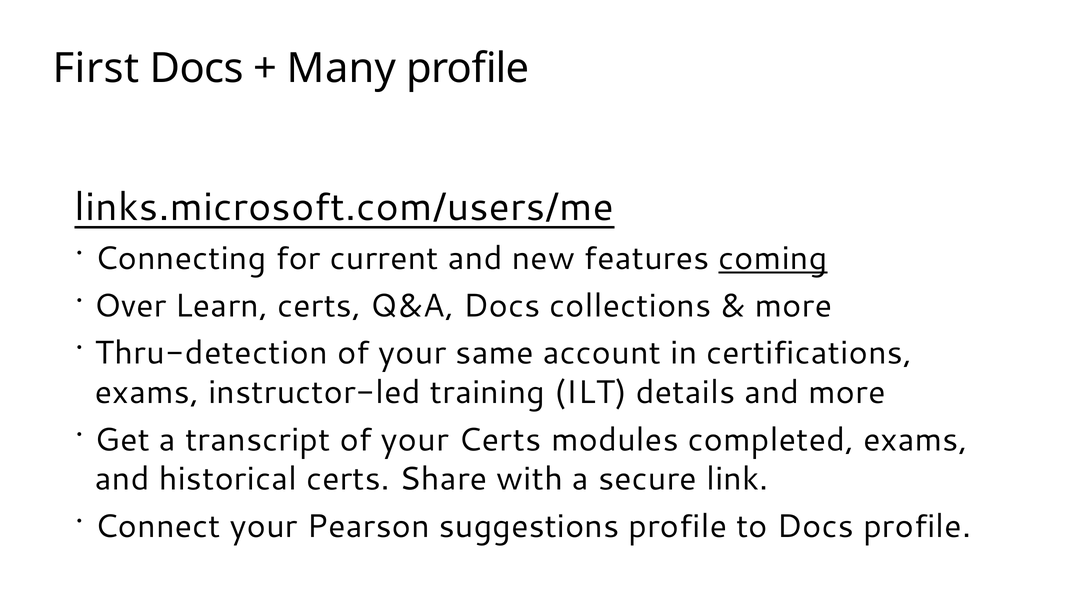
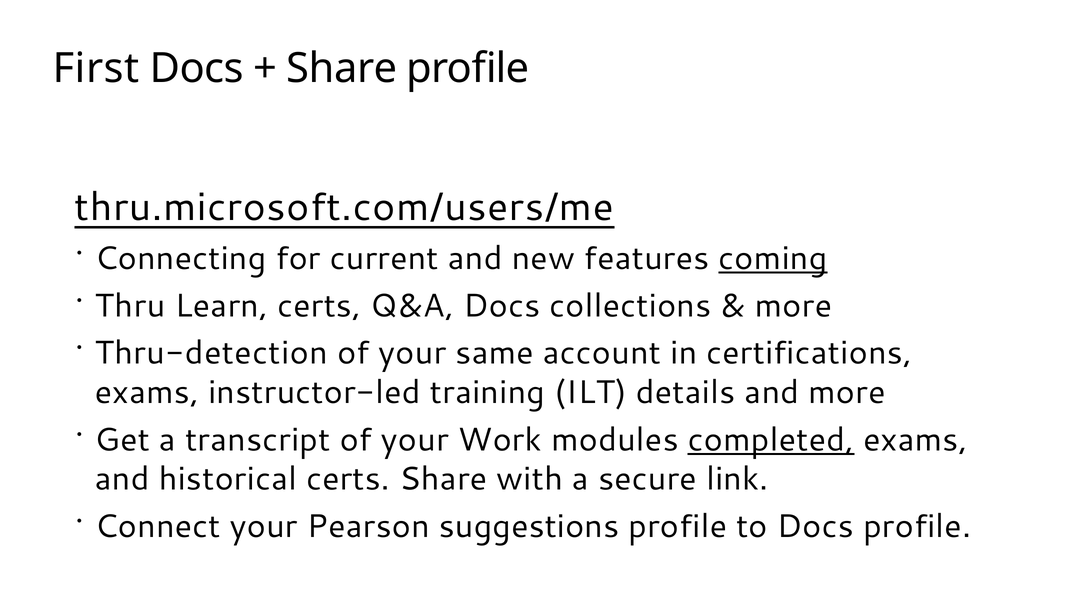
Many at (342, 69): Many -> Share
links.microsoft.com/users/me: links.microsoft.com/users/me -> thru.microsoft.com/users/me
Over: Over -> Thru
your Certs: Certs -> Work
completed underline: none -> present
